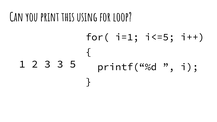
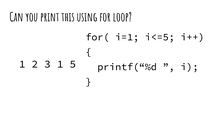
3 3: 3 -> 1
